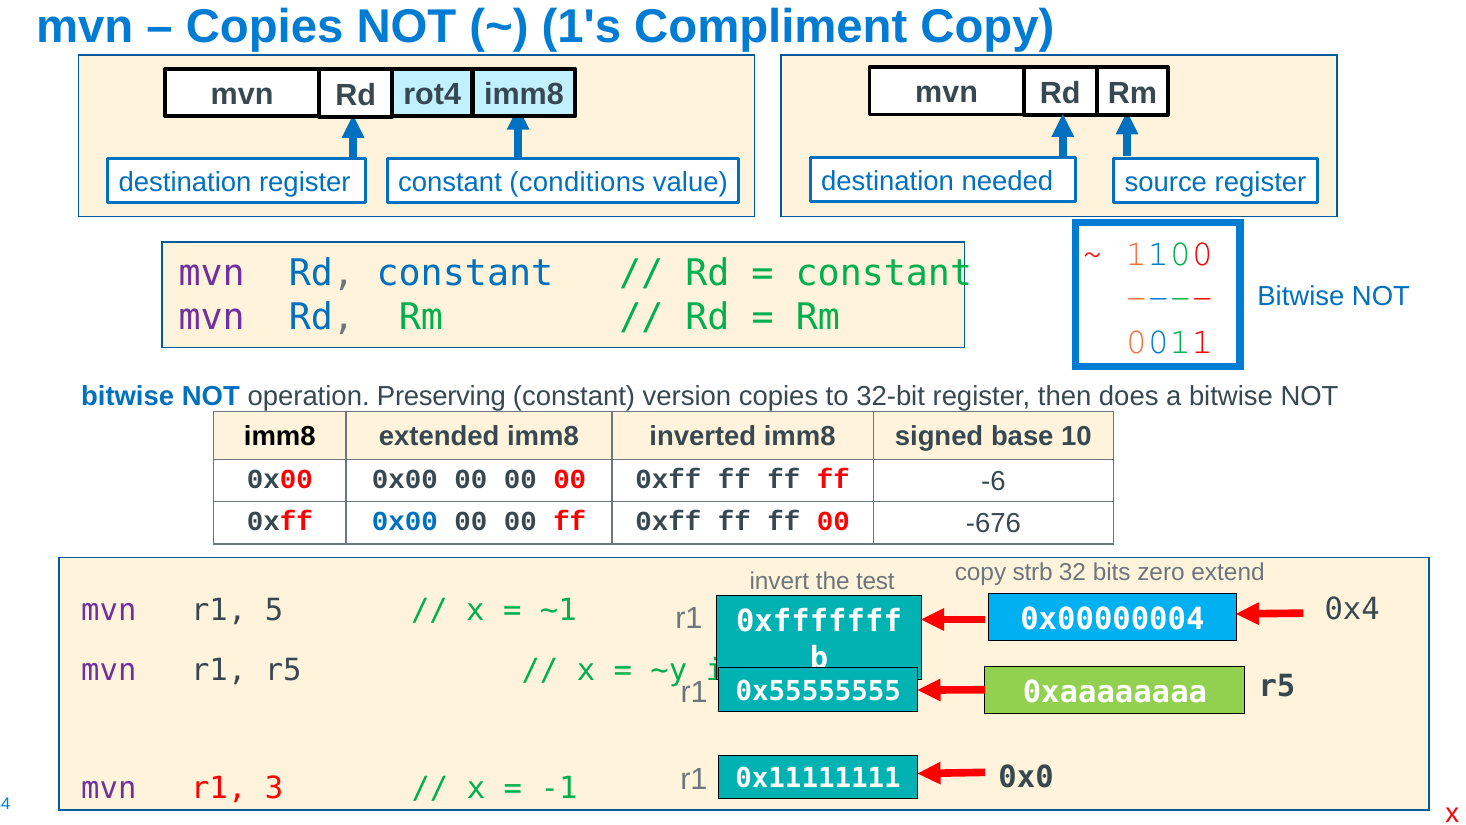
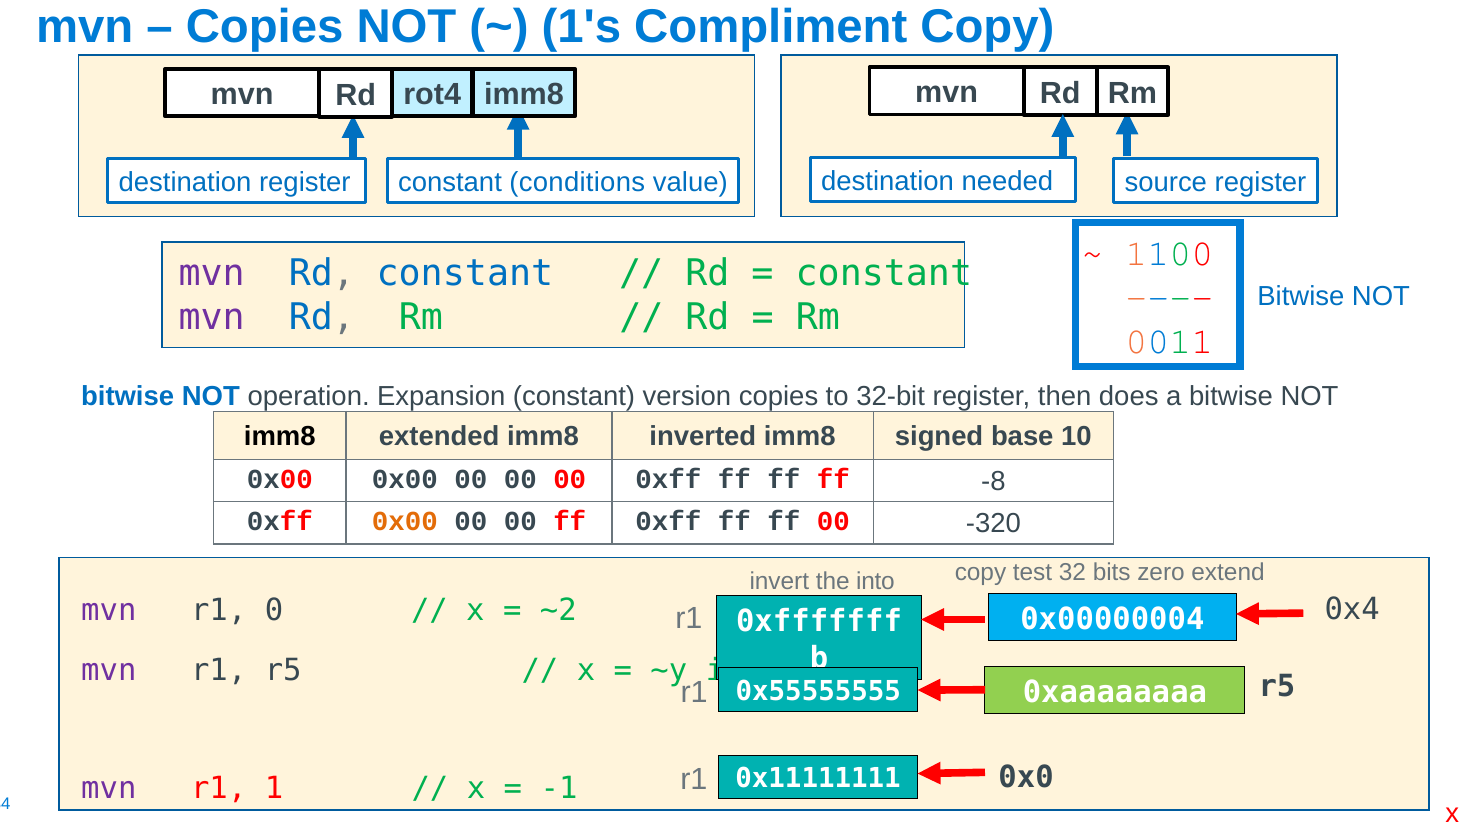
Preserving: Preserving -> Expansion
-6: -6 -> -8
0x00 at (405, 521) colour: blue -> orange
-676: -676 -> -320
strb: strb -> test
test: test -> into
5: 5 -> 0
~1: ~1 -> ~2
3: 3 -> 1
